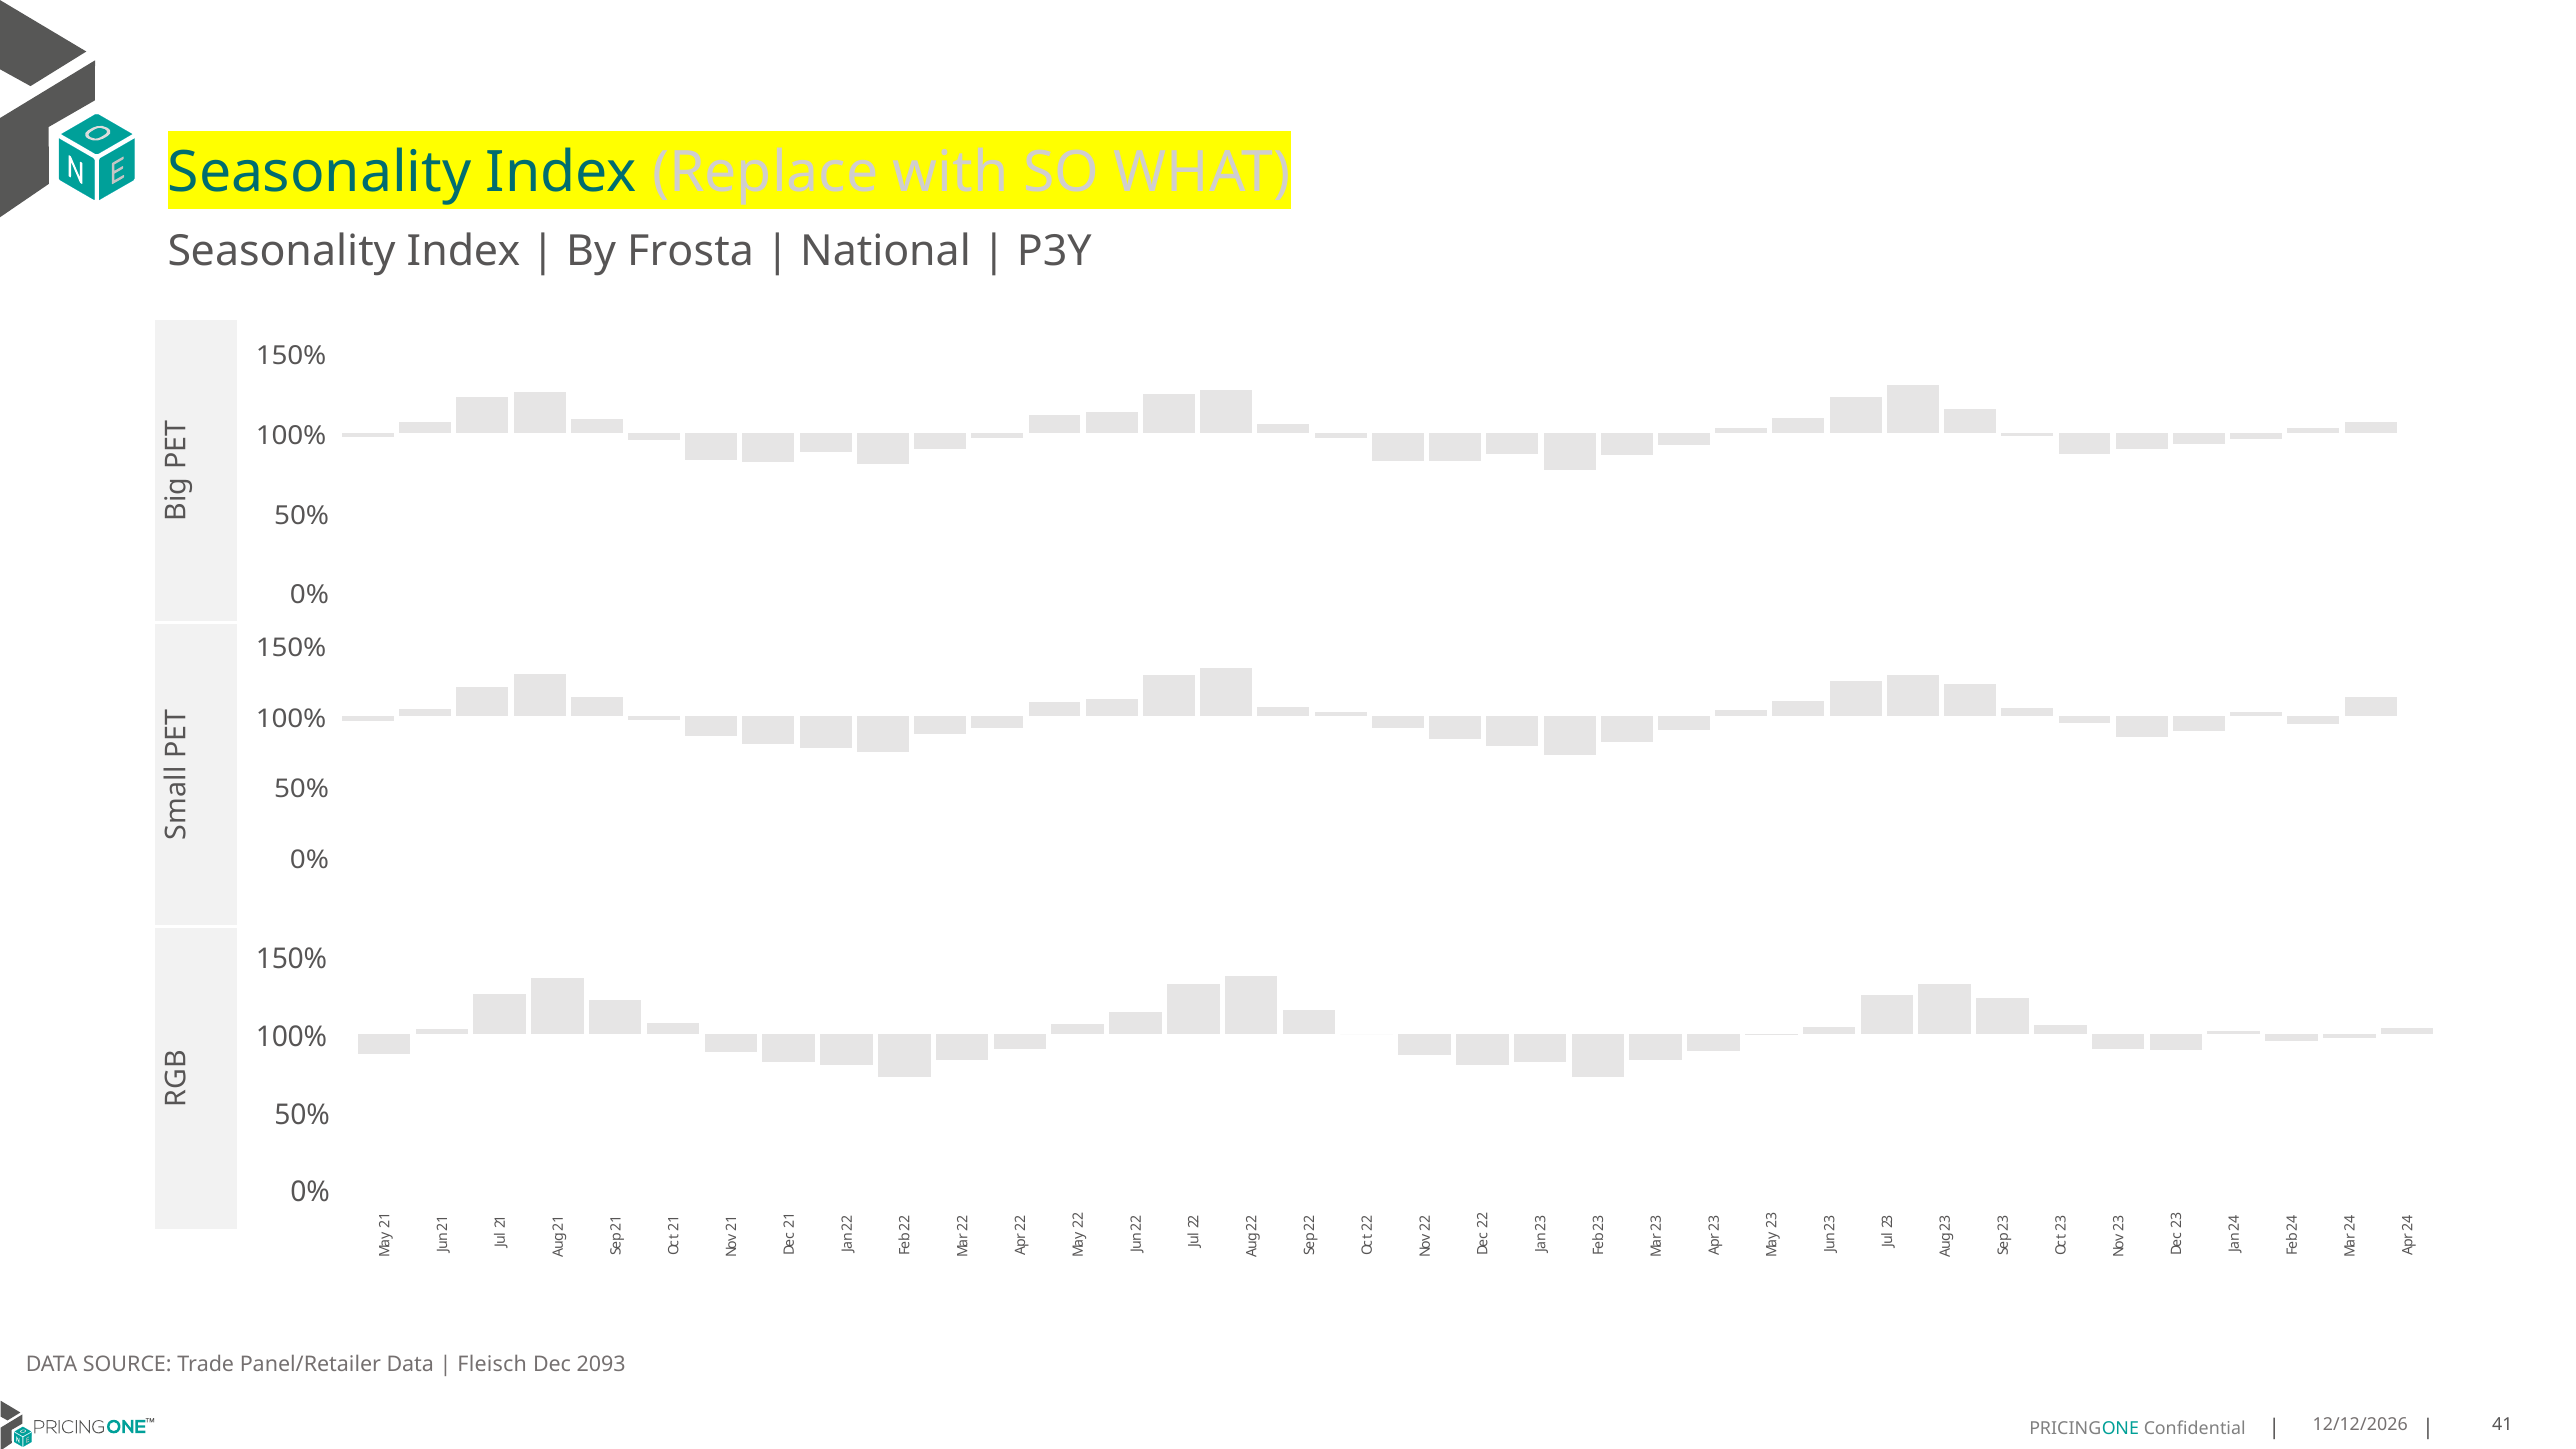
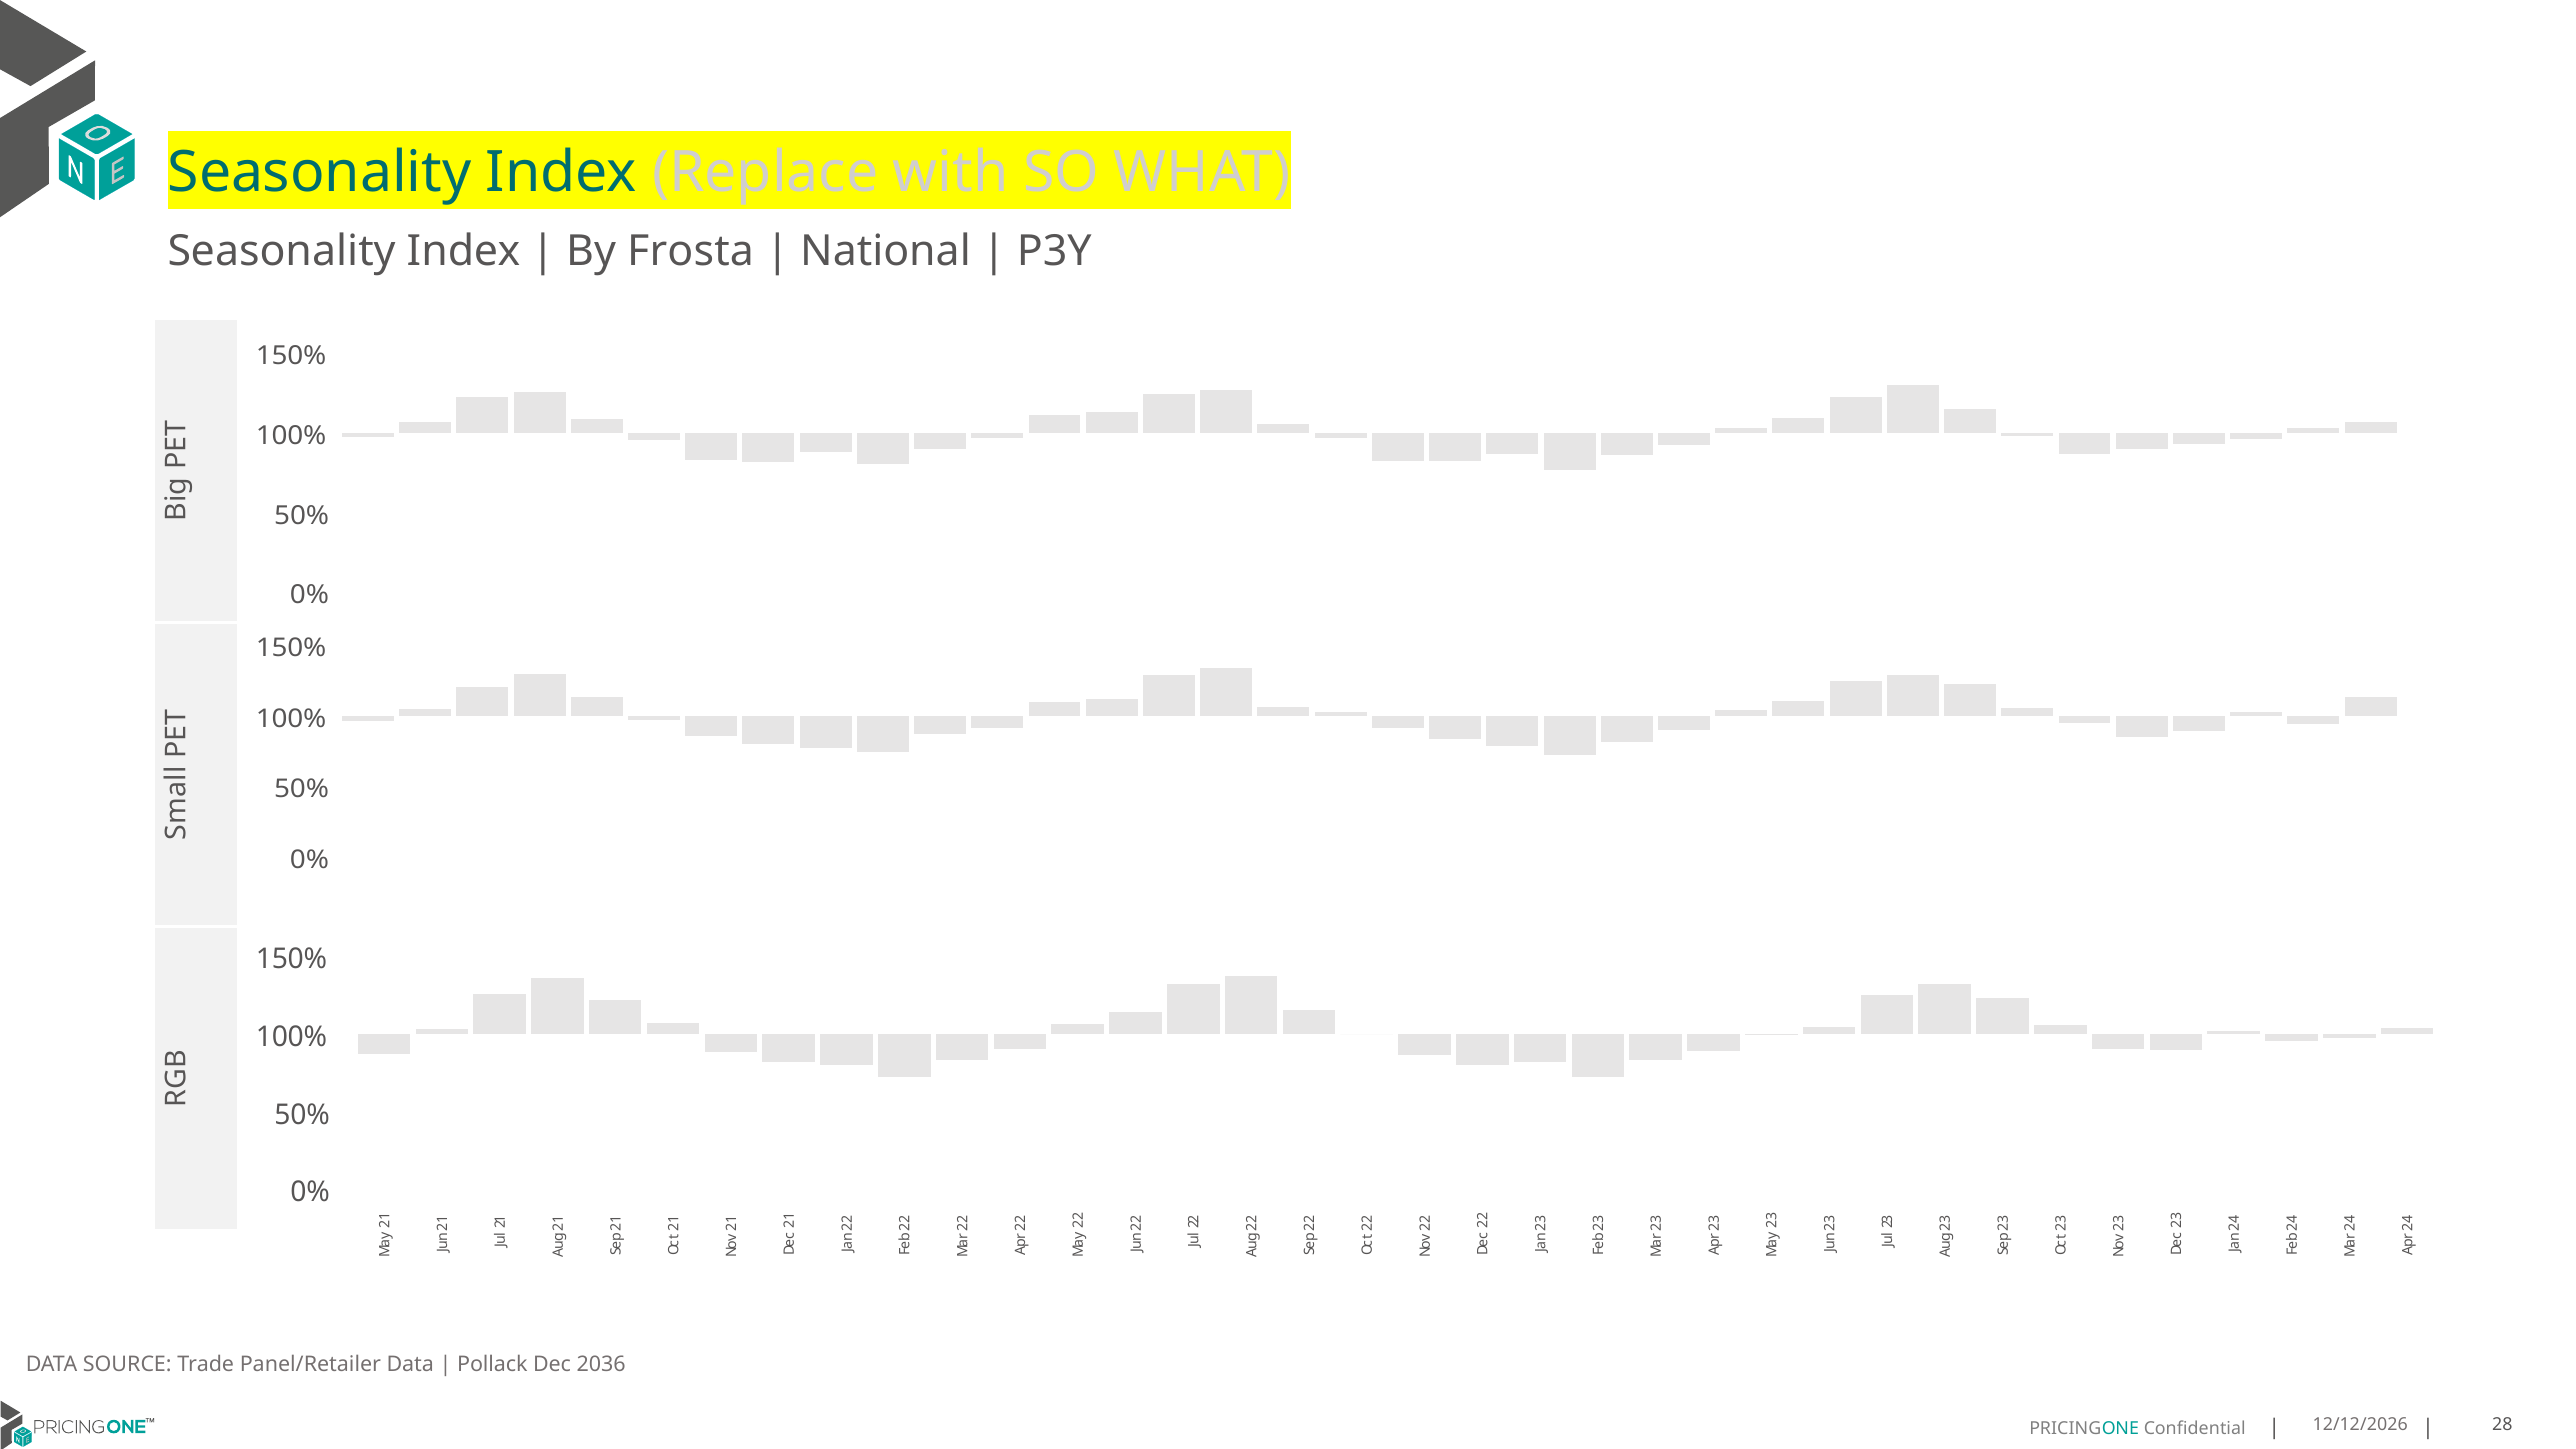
Fleisch: Fleisch -> Pollack
2093: 2093 -> 2036
41: 41 -> 28
